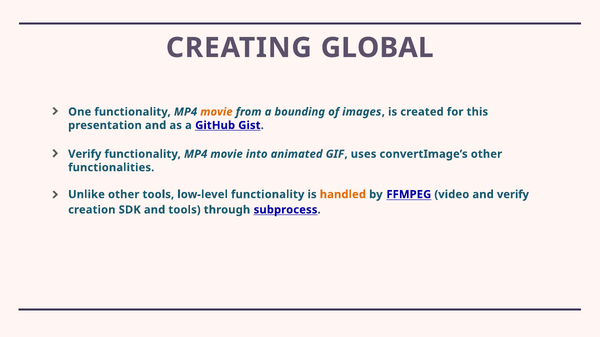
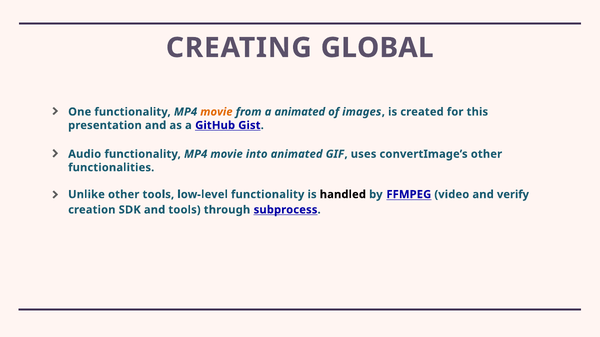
a bounding: bounding -> animated
Verify at (85, 154): Verify -> Audio
handled colour: orange -> black
